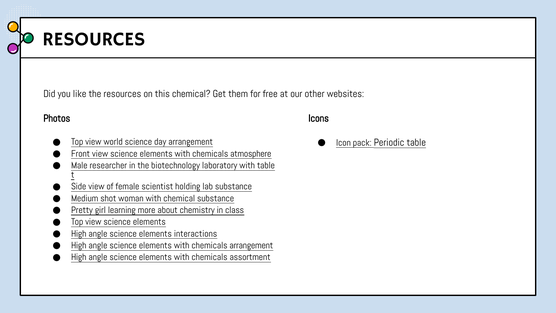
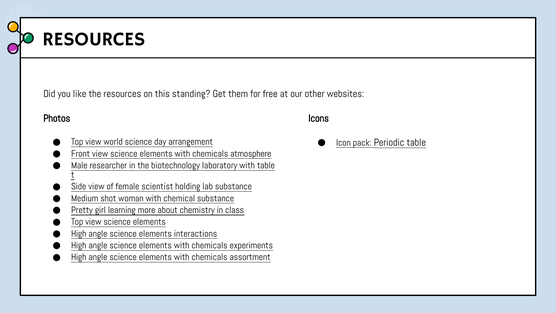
this chemical: chemical -> standing
chemicals arrangement: arrangement -> experiments
